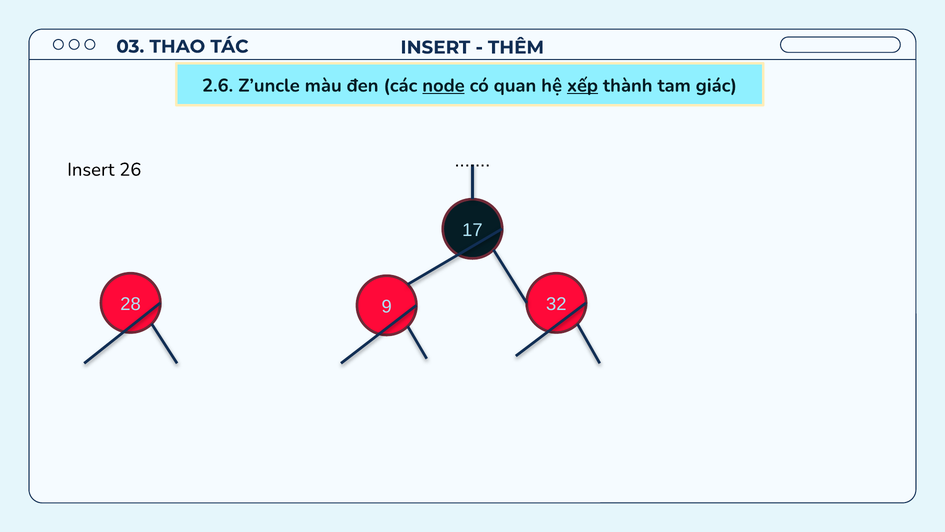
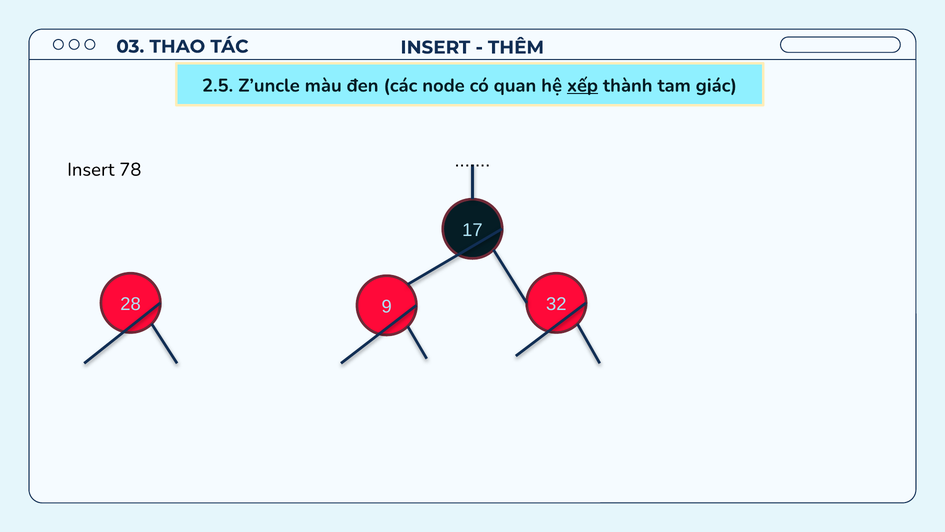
2.6: 2.6 -> 2.5
node underline: present -> none
26: 26 -> 78
